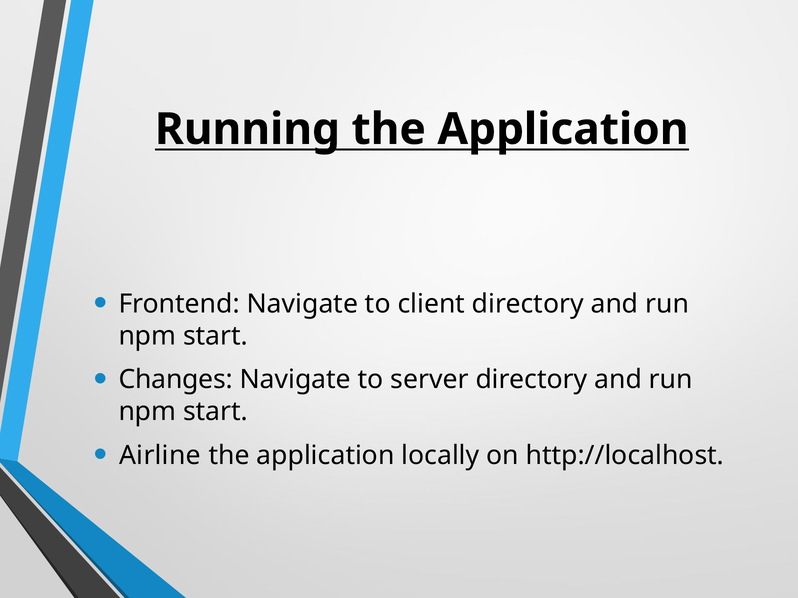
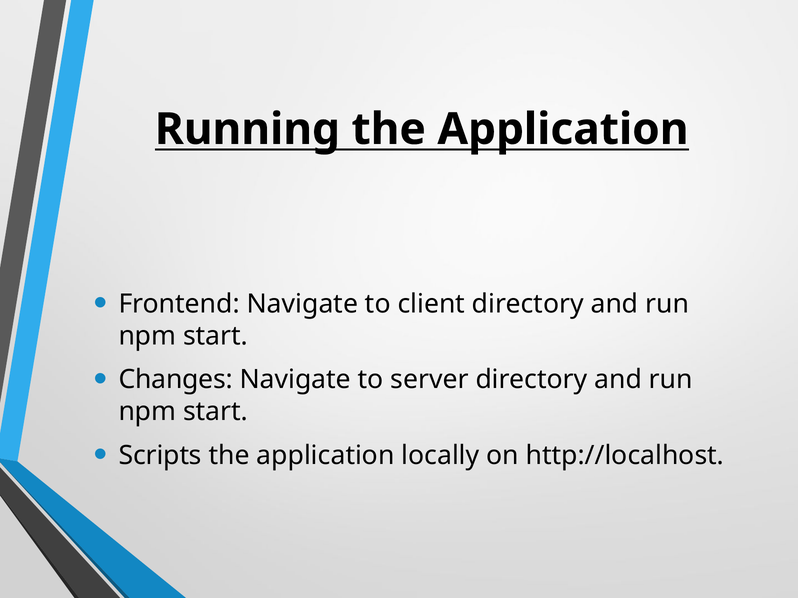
Airline: Airline -> Scripts
